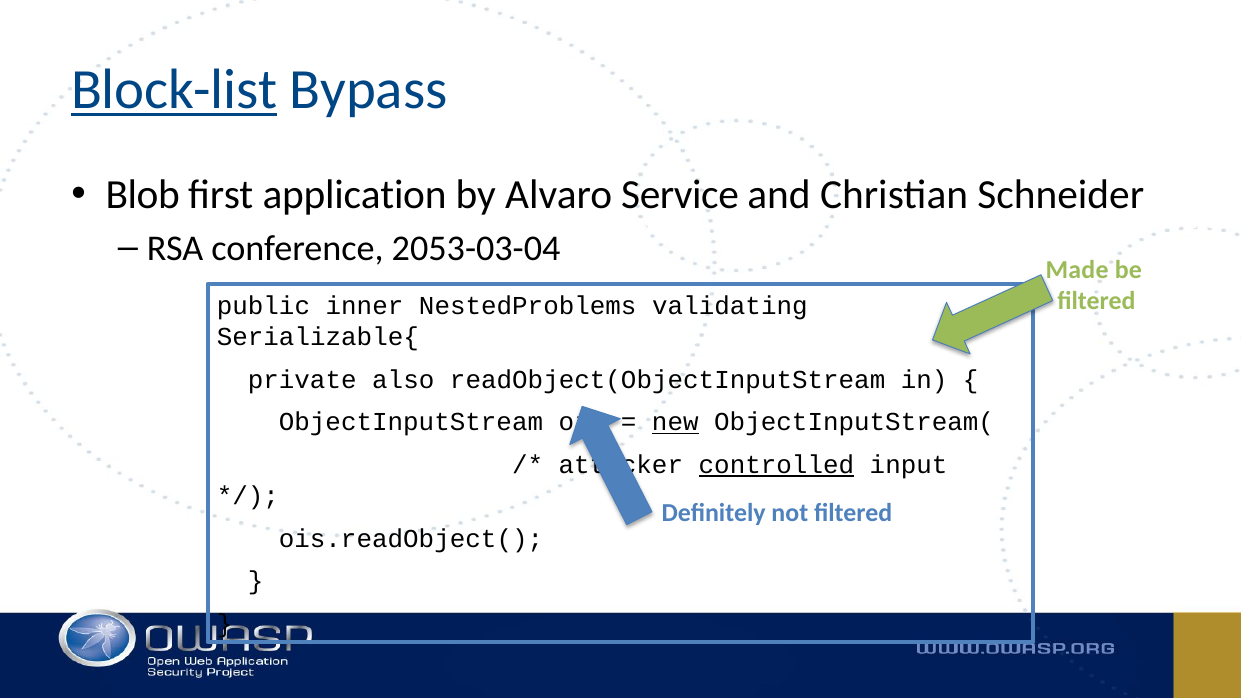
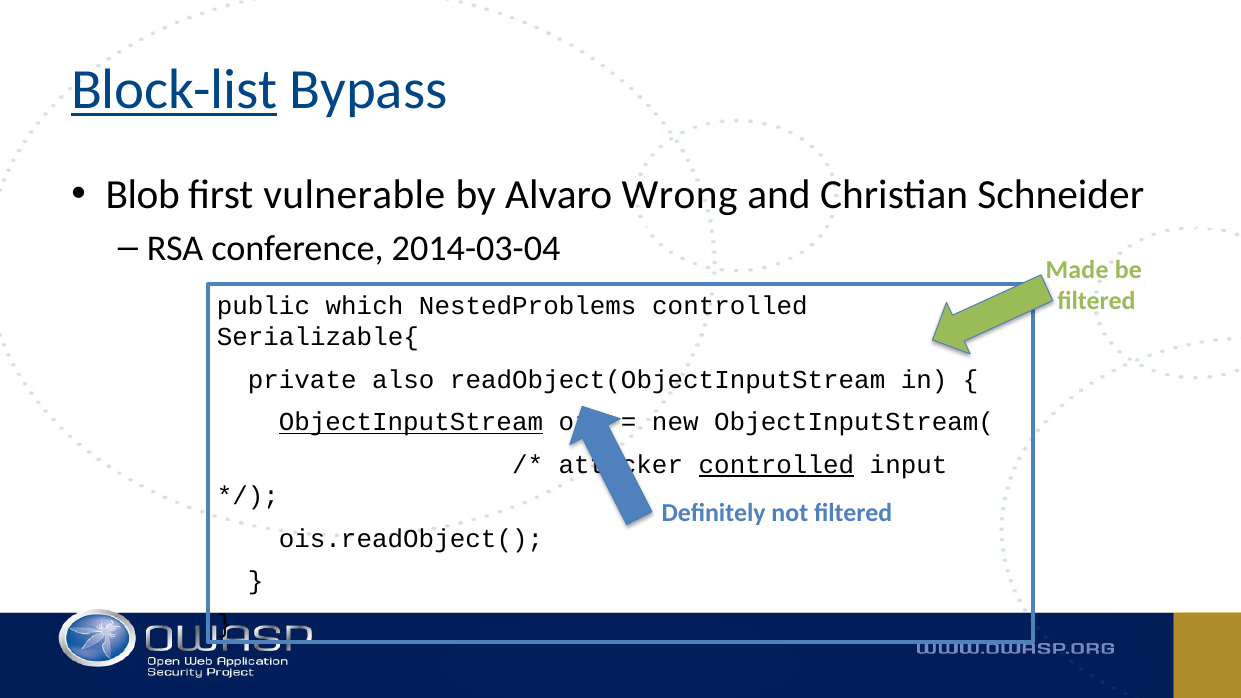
application: application -> vulnerable
Service: Service -> Wrong
2053-03-04: 2053-03-04 -> 2014-03-04
inner: inner -> which
NestedProblems validating: validating -> controlled
ObjectInputStream underline: none -> present
new underline: present -> none
